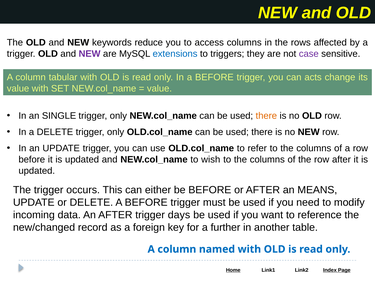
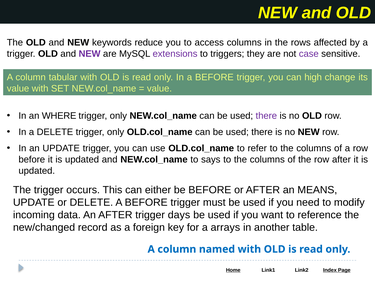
extensions colour: blue -> purple
acts: acts -> high
SINGLE: SINGLE -> WHERE
there at (266, 116) colour: orange -> purple
wish: wish -> says
further: further -> arrays
